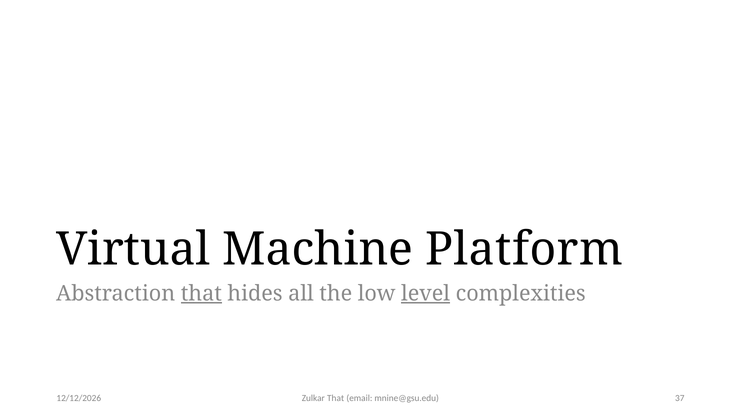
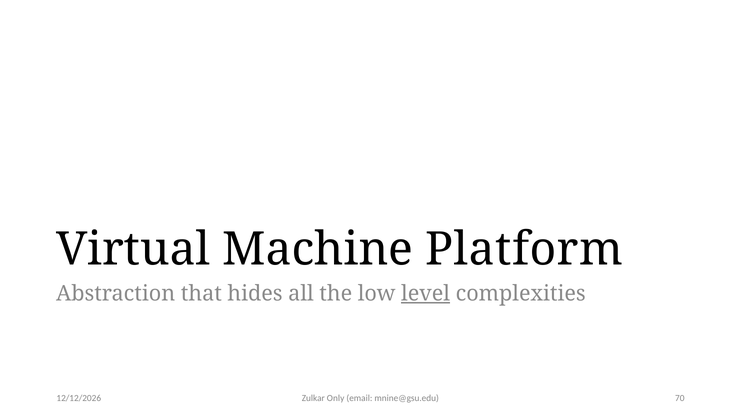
that at (201, 293) underline: present -> none
Zulkar That: That -> Only
37: 37 -> 70
